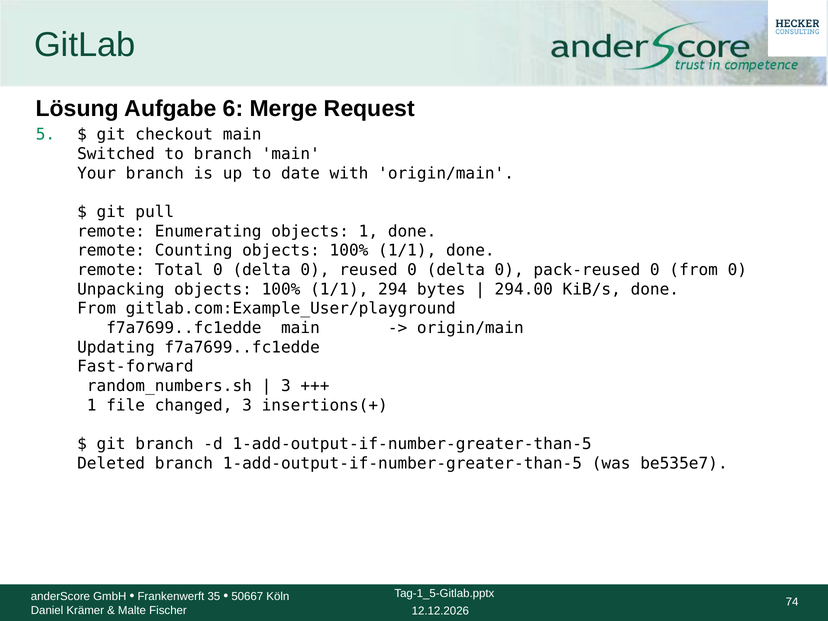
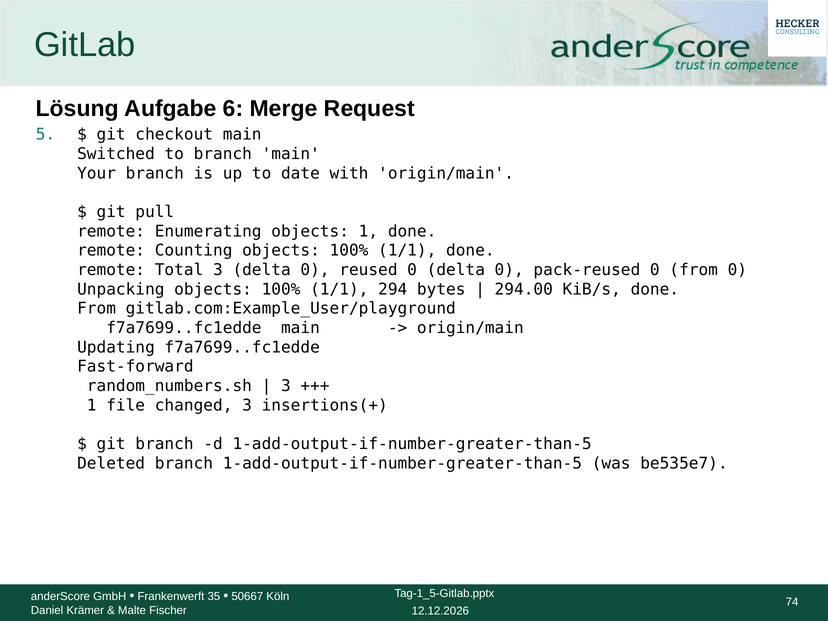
Total 0: 0 -> 3
